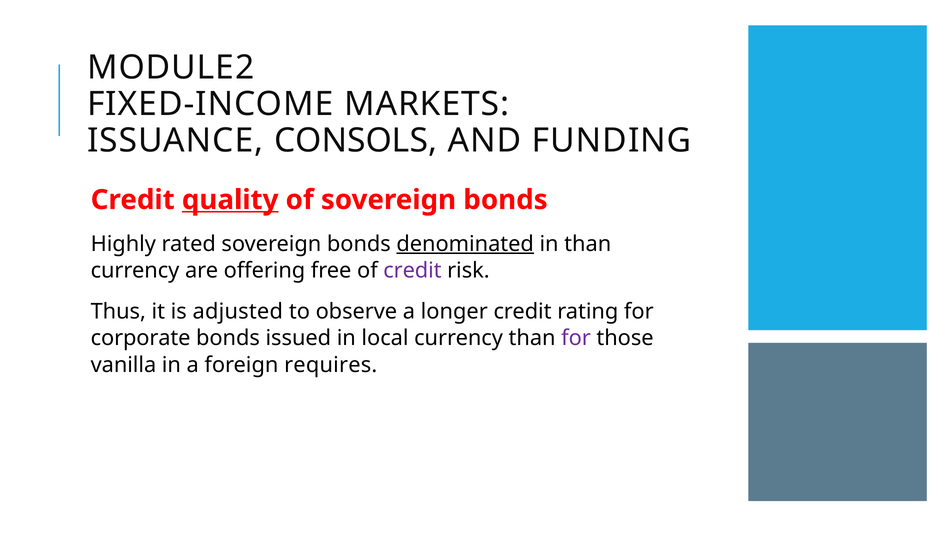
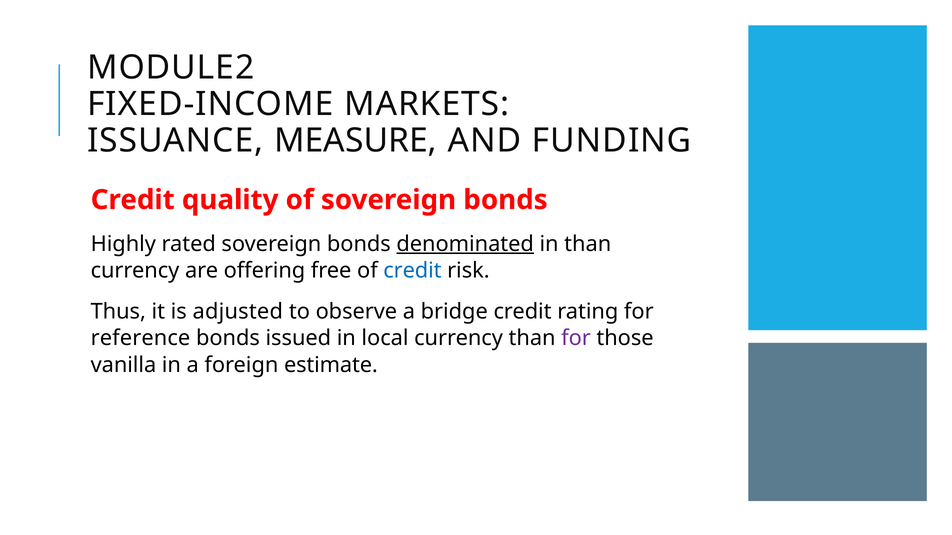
CONSOLS: CONSOLS -> MEASURE
quality underline: present -> none
credit at (412, 271) colour: purple -> blue
longer: longer -> bridge
corporate: corporate -> reference
requires: requires -> estimate
